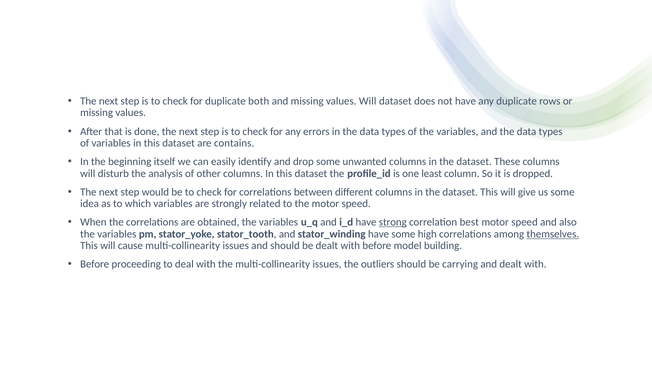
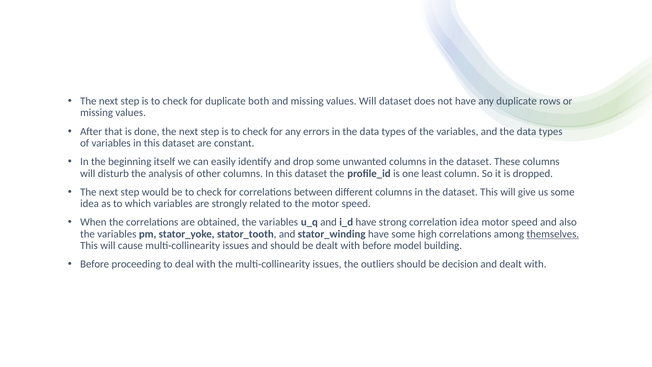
contains: contains -> constant
strong underline: present -> none
correlation best: best -> idea
carrying: carrying -> decision
